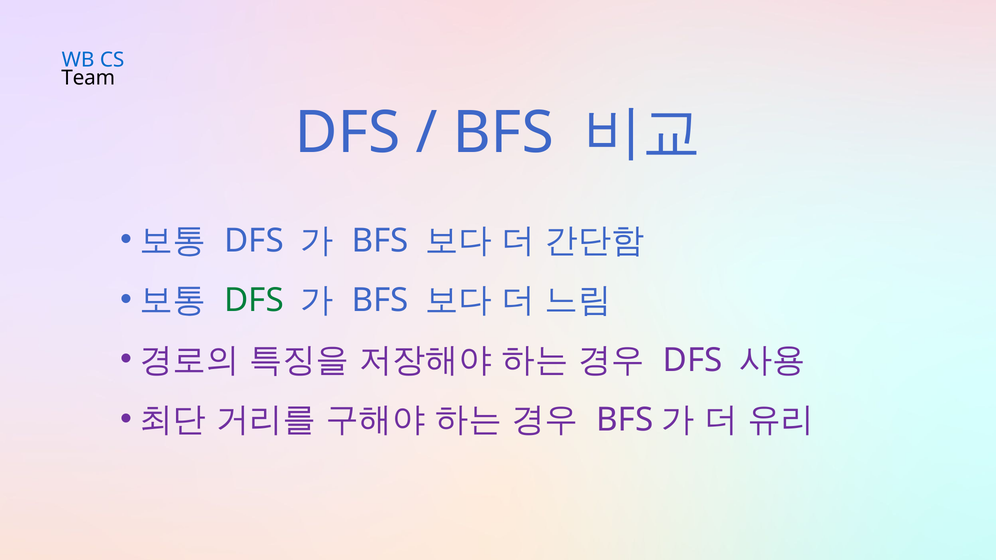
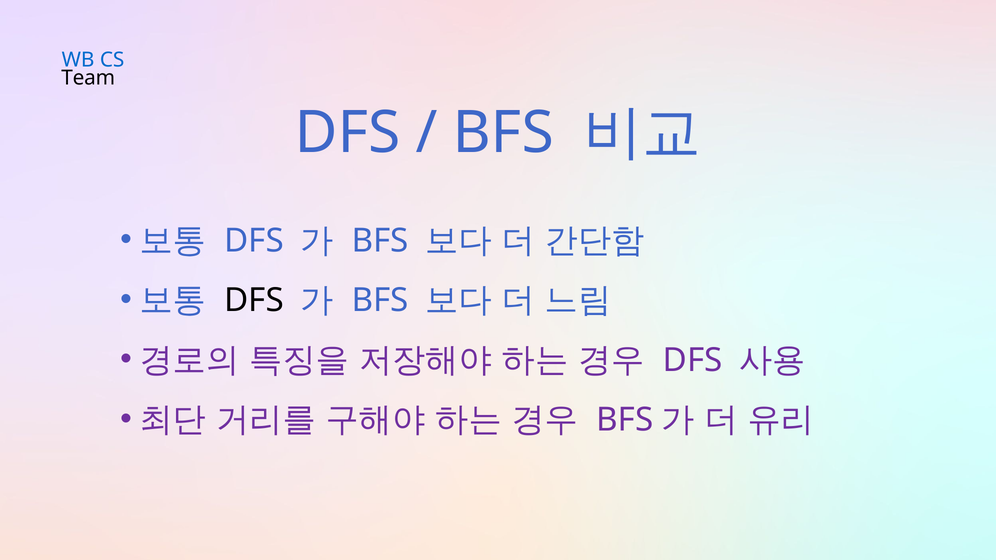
DFS at (254, 300) colour: green -> black
